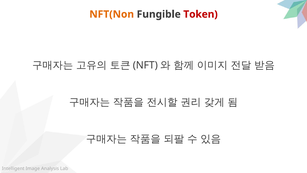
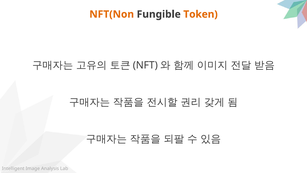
Token colour: red -> orange
